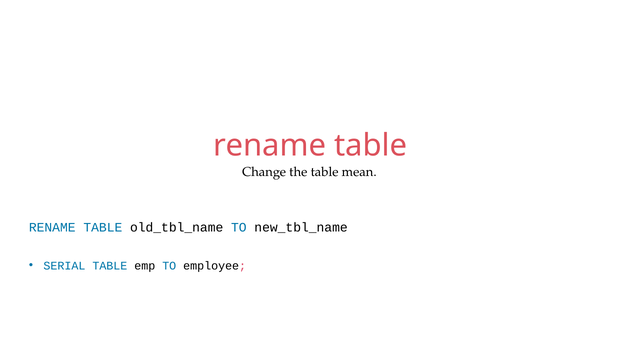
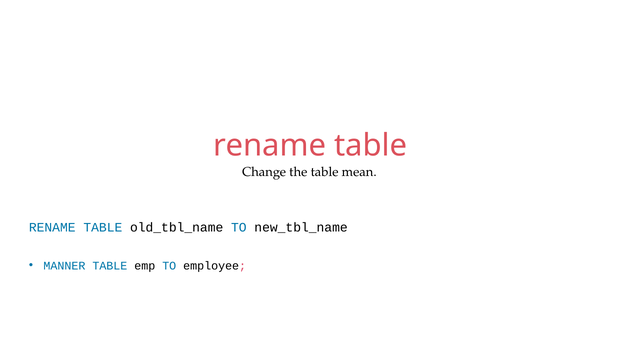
SERIAL: SERIAL -> MANNER
